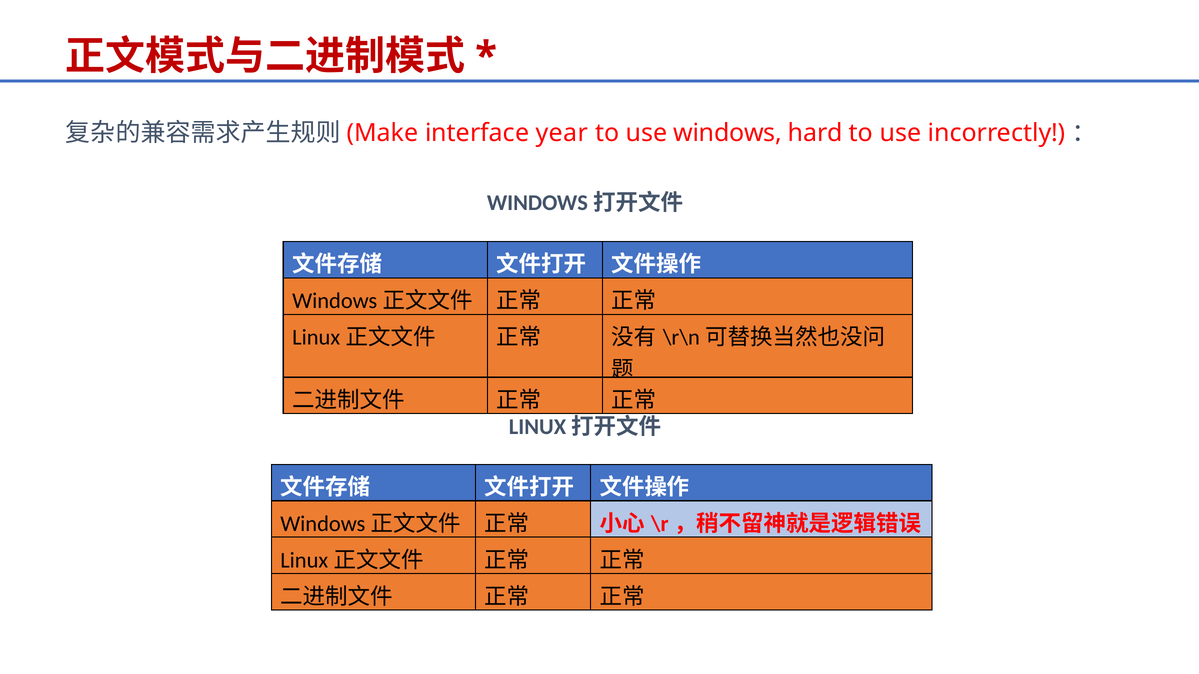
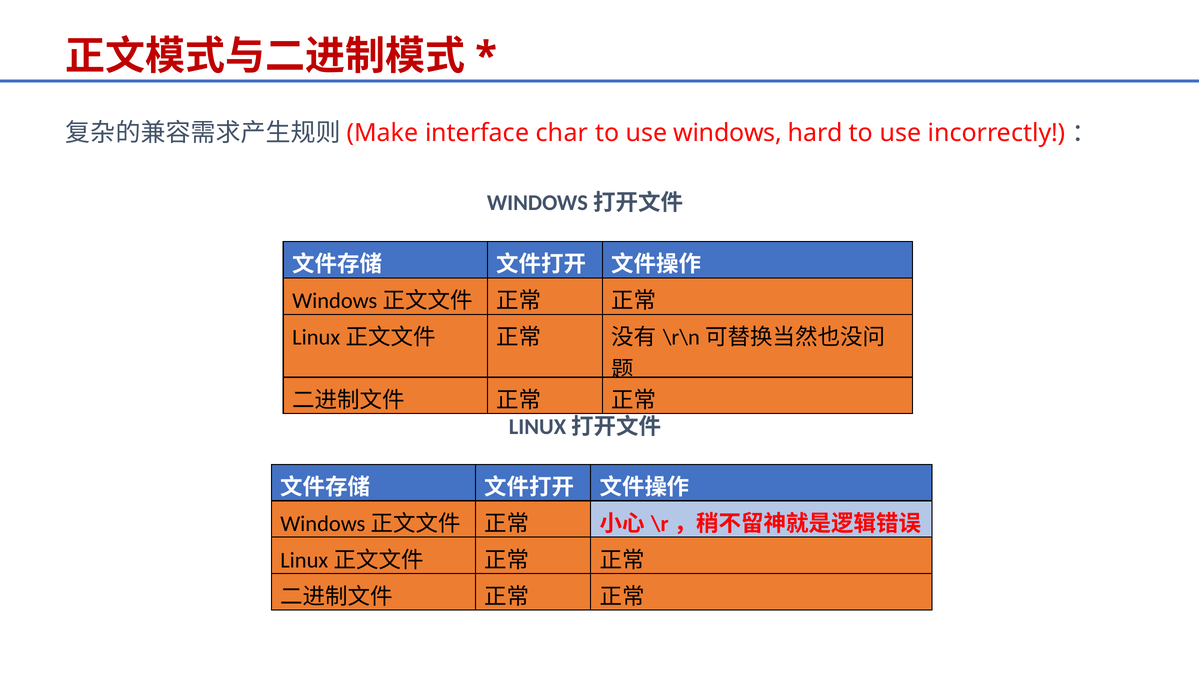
year: year -> char
